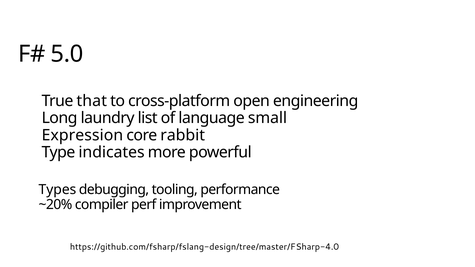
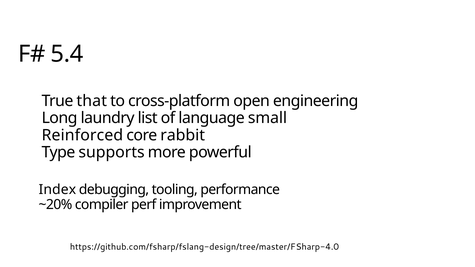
5.0: 5.0 -> 5.4
Expression: Expression -> Reinforced
indicates: indicates -> supports
Types: Types -> Index
